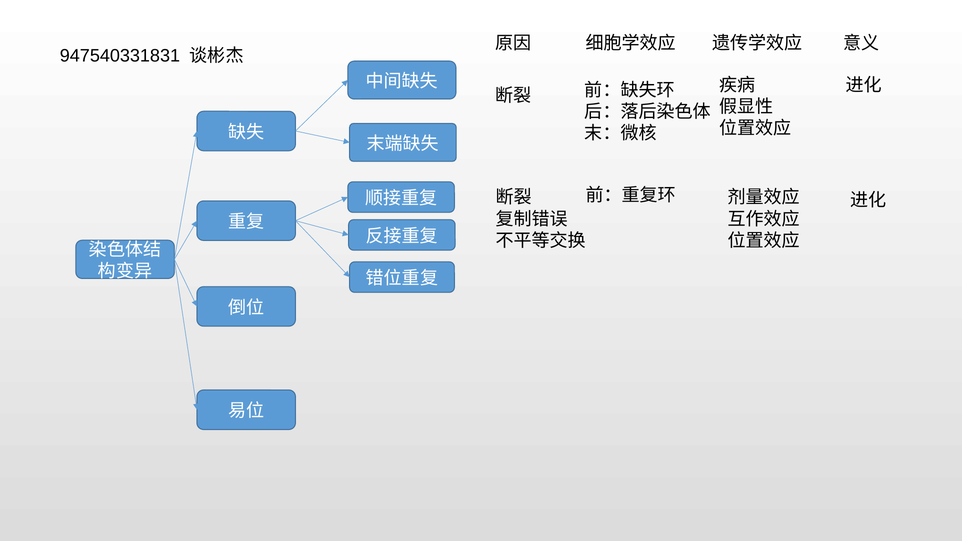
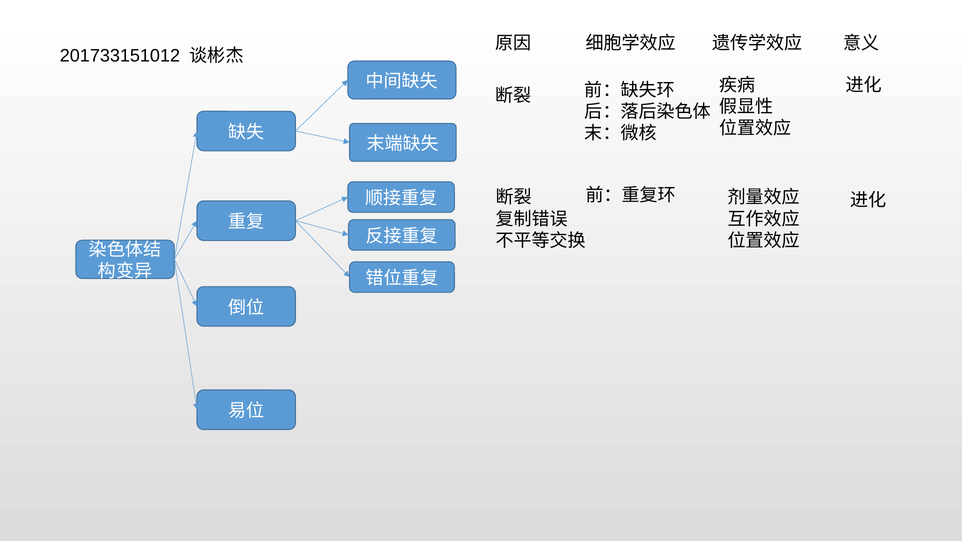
947540331831: 947540331831 -> 201733151012
